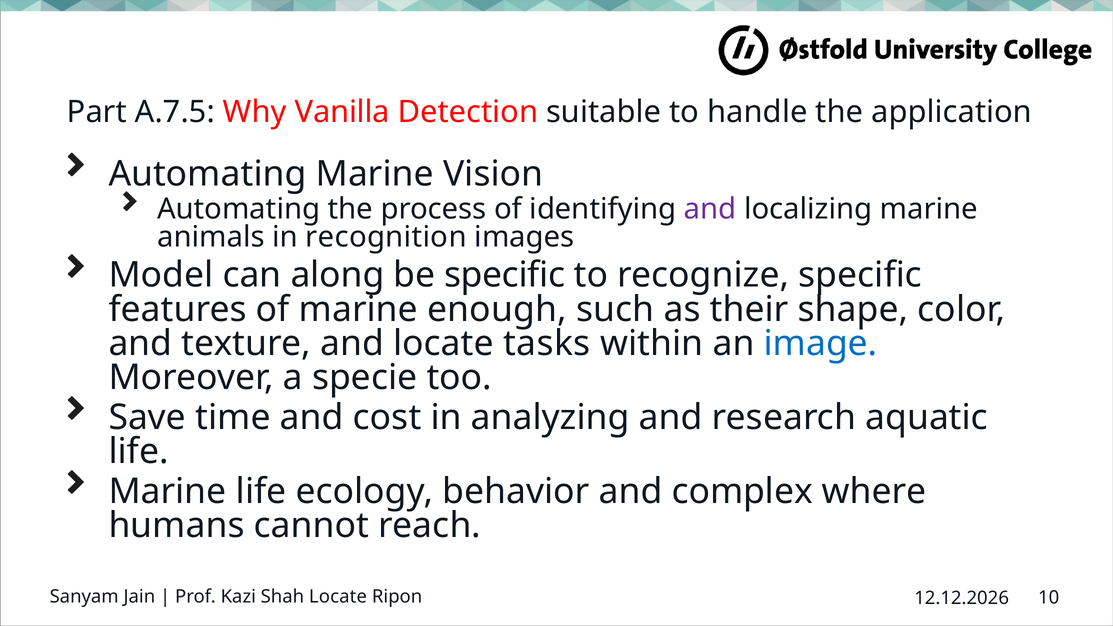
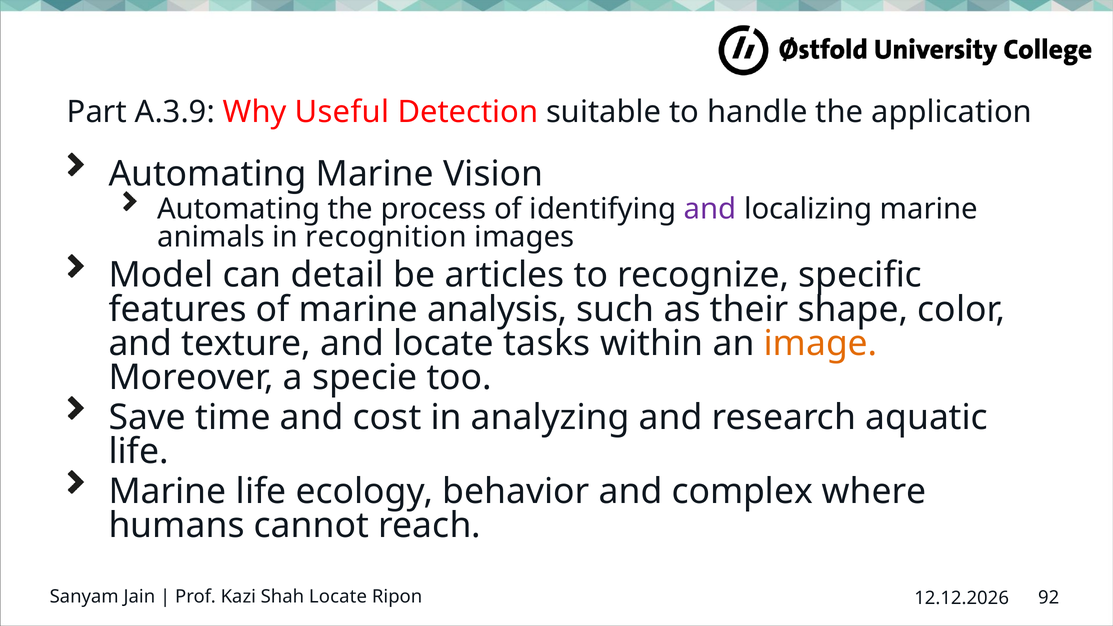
A.7.5: A.7.5 -> A.3.9
Vanilla: Vanilla -> Useful
along: along -> detail
be specific: specific -> articles
enough: enough -> analysis
image colour: blue -> orange
10: 10 -> 92
